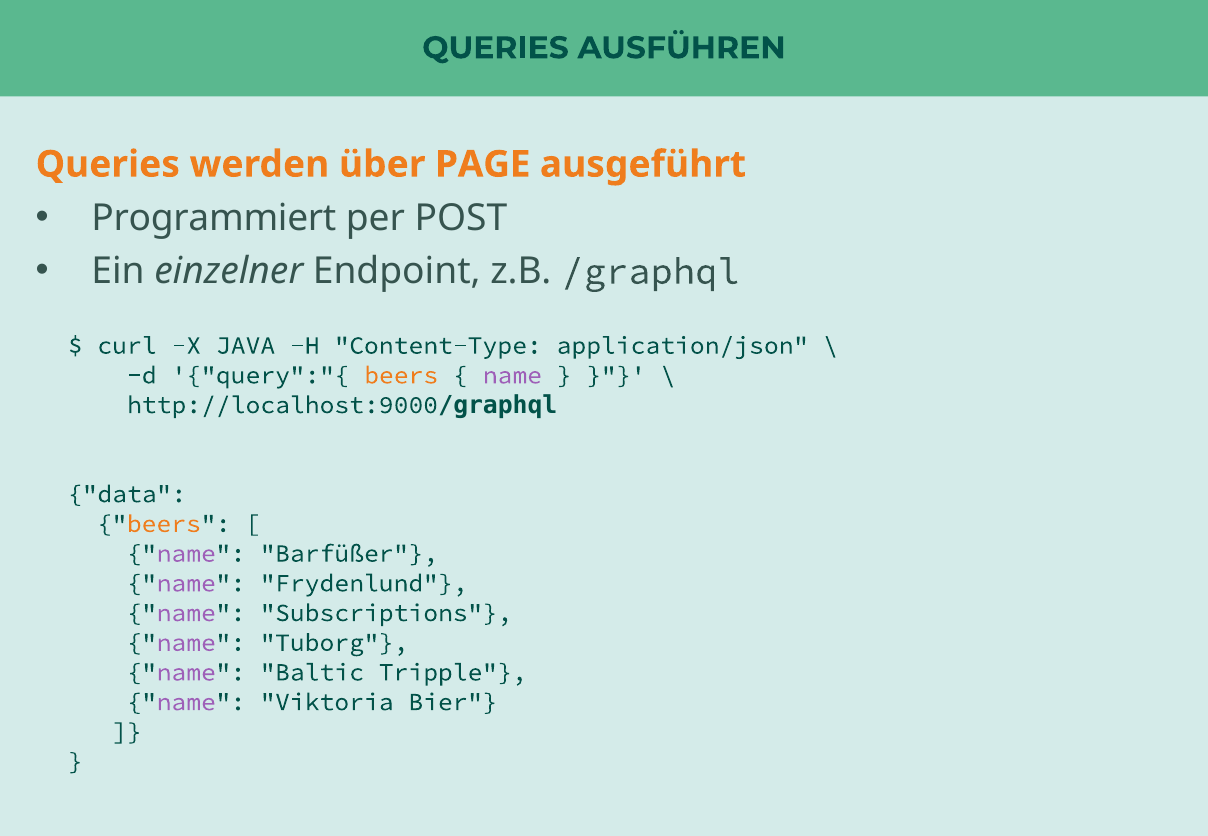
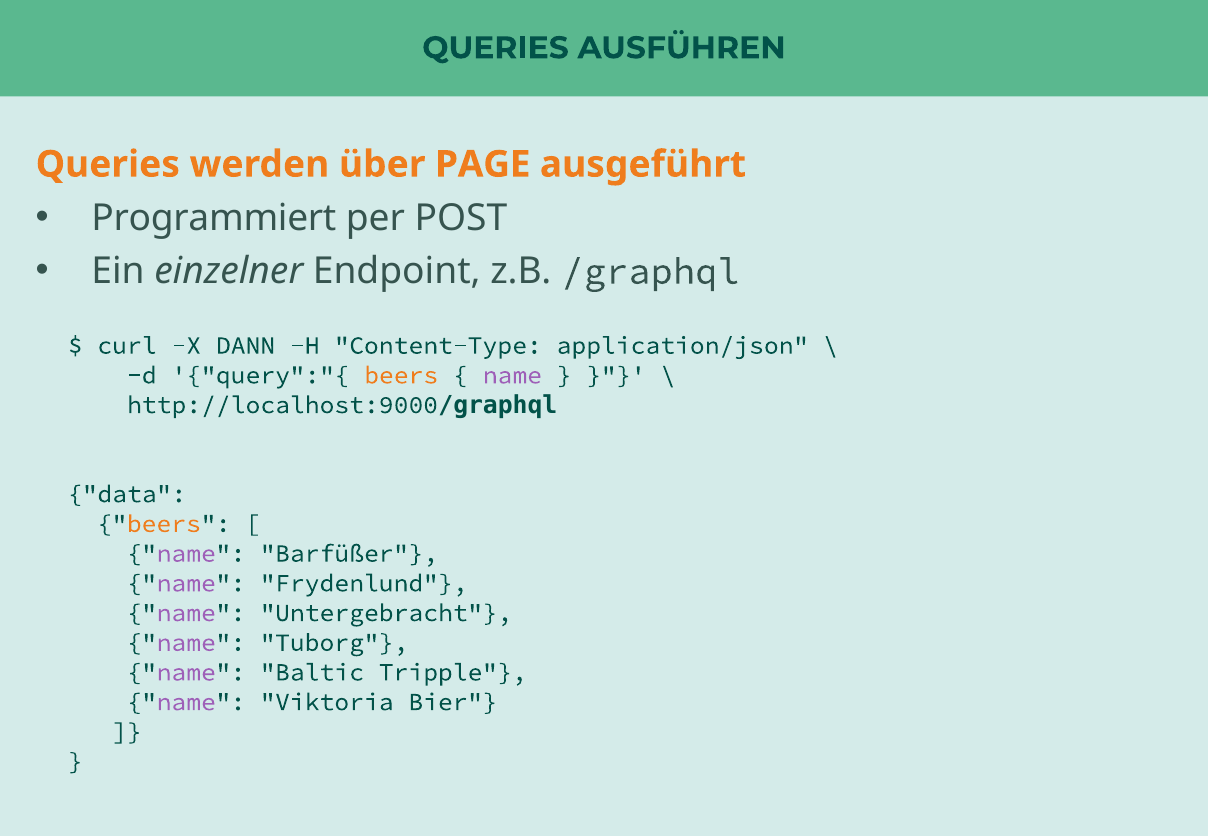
JAVA: JAVA -> DANN
Subscriptions: Subscriptions -> Untergebracht
